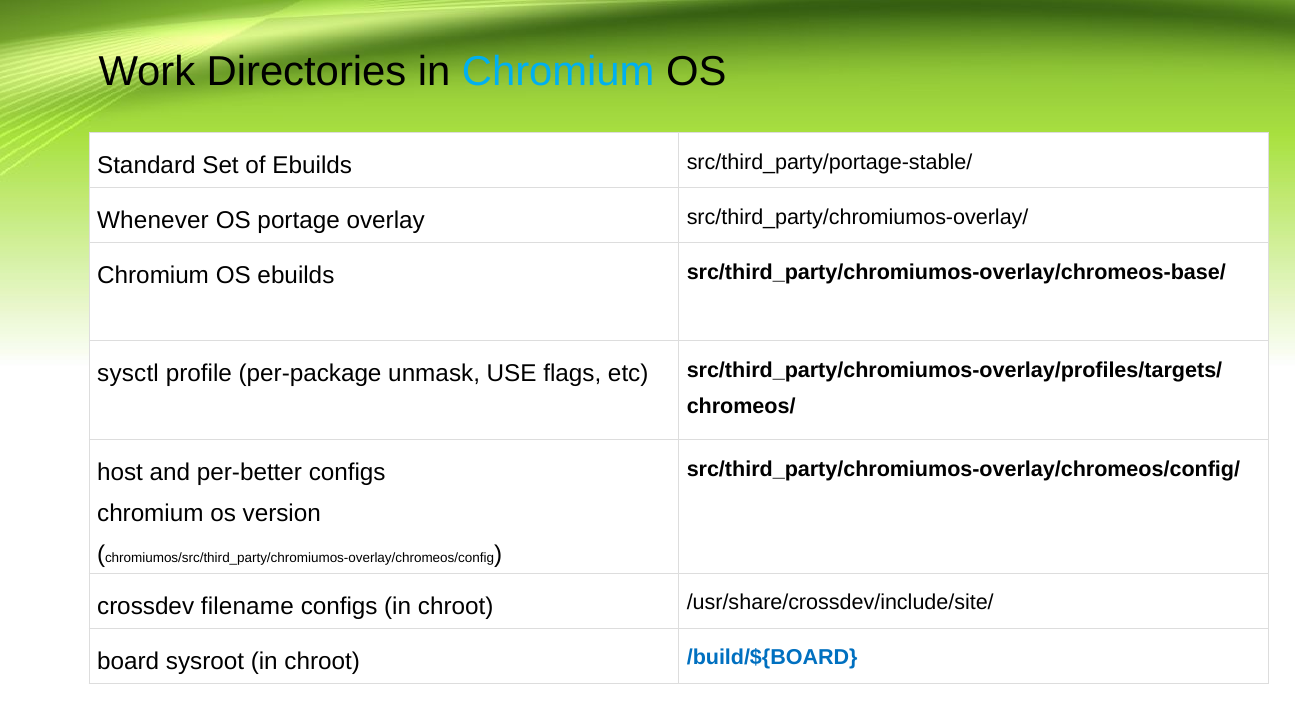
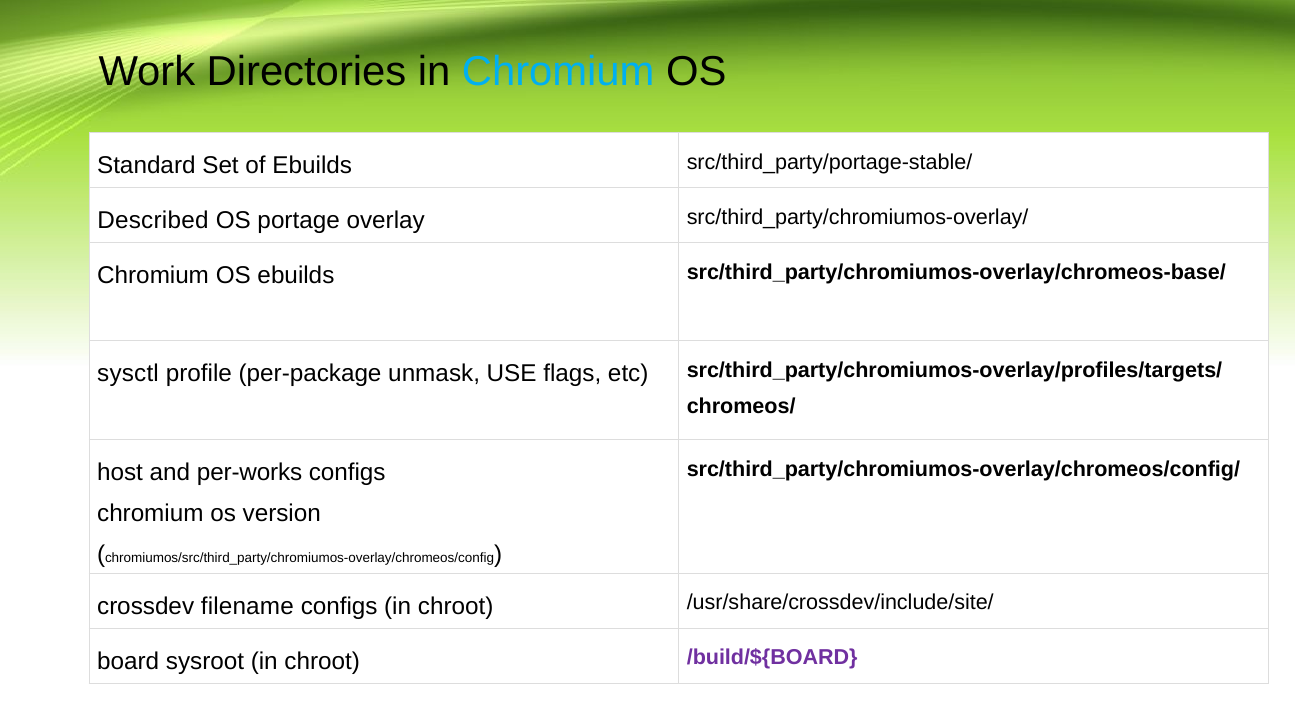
Whenever: Whenever -> Described
per-better: per-better -> per-works
/build/${BOARD colour: blue -> purple
